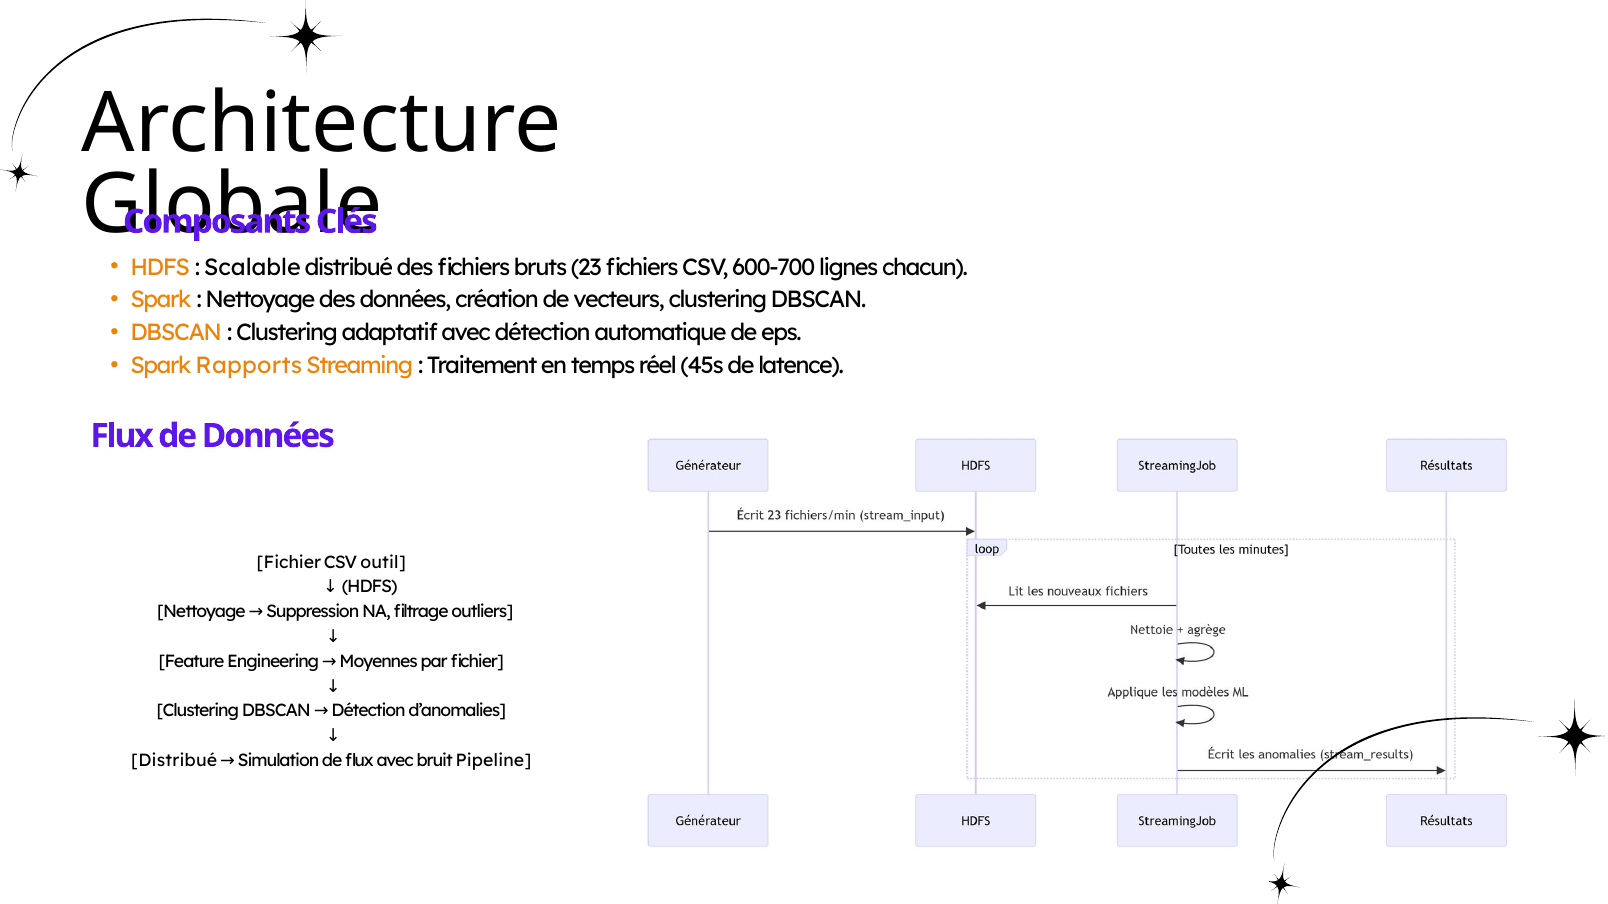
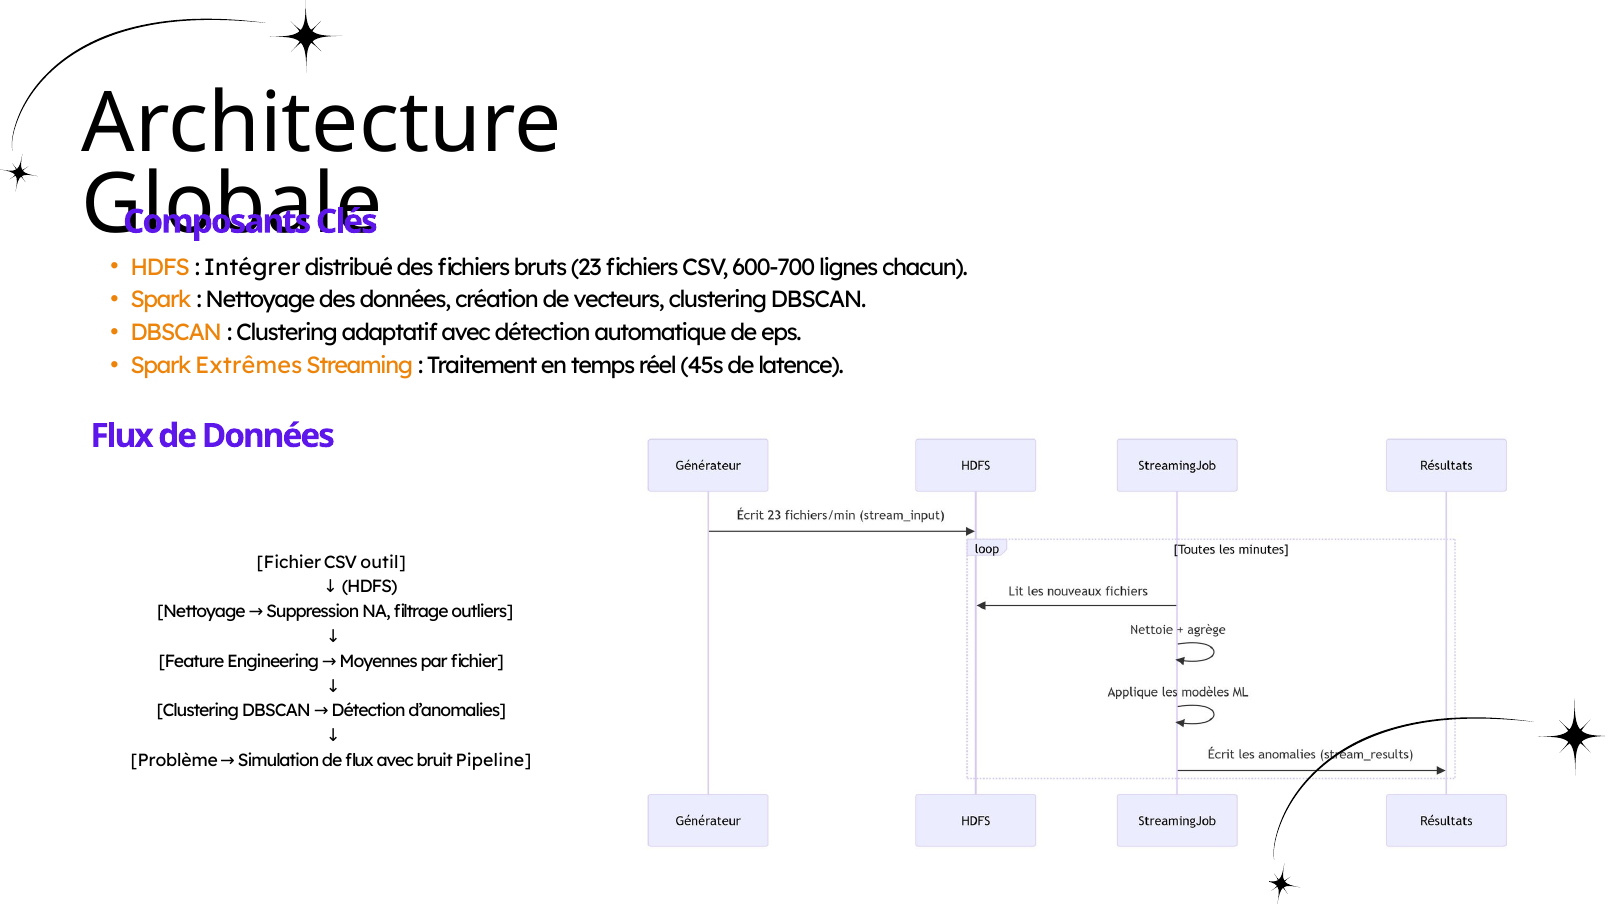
Scalable: Scalable -> Intégrer
Rapports: Rapports -> Extrêmes
Distribué at (174, 761): Distribué -> Problème
